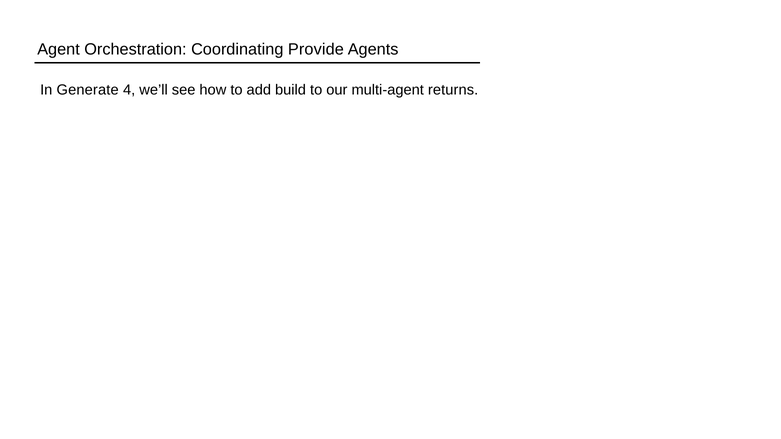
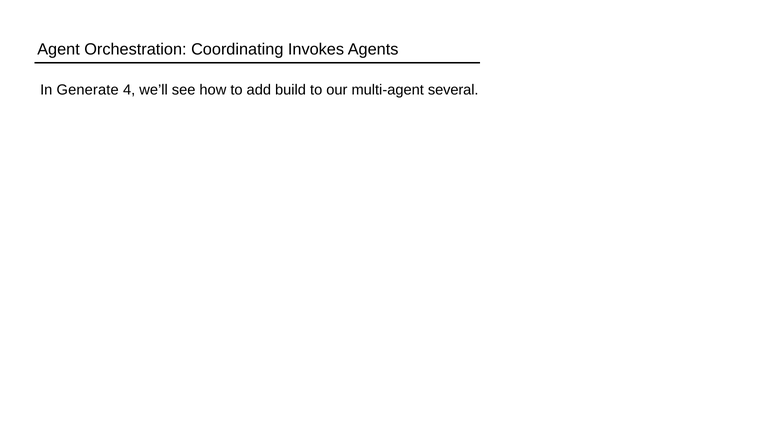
Provide: Provide -> Invokes
returns: returns -> several
